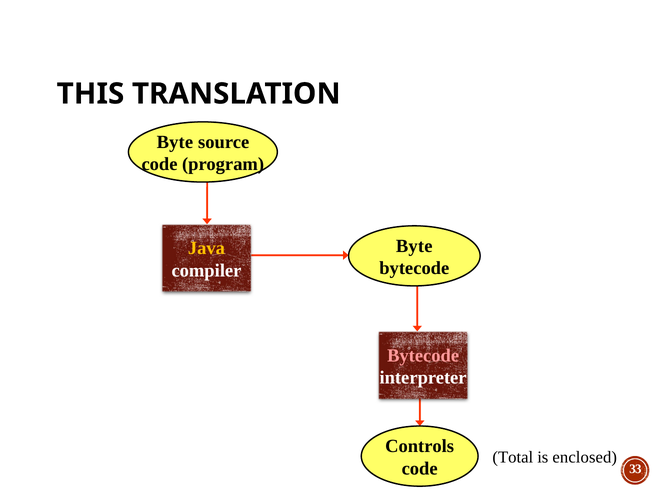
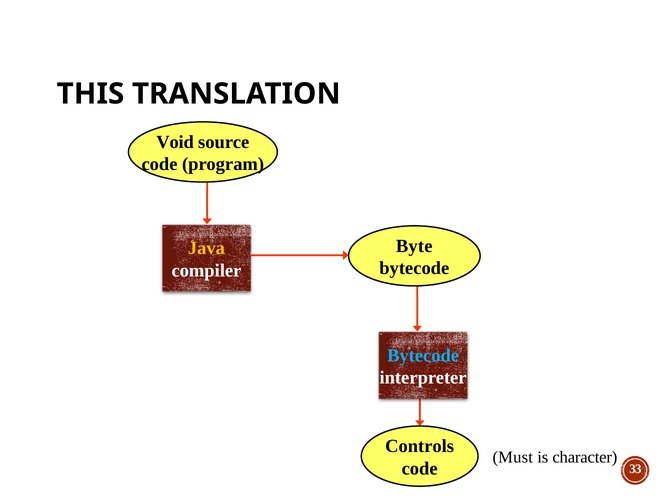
Byte at (175, 142): Byte -> Void
Bytecode at (423, 355) colour: pink -> light blue
Total: Total -> Must
enclosed: enclosed -> character
